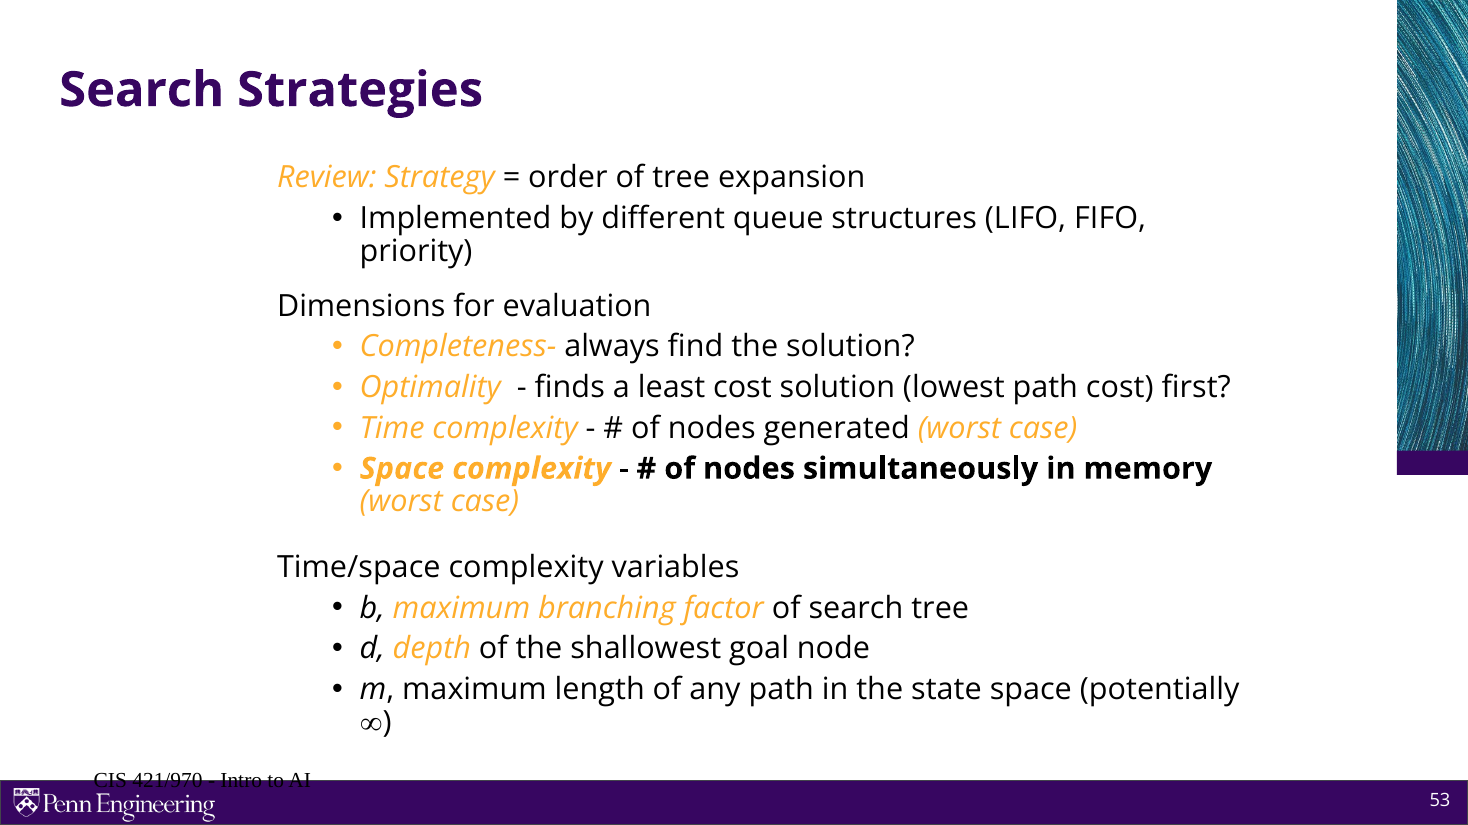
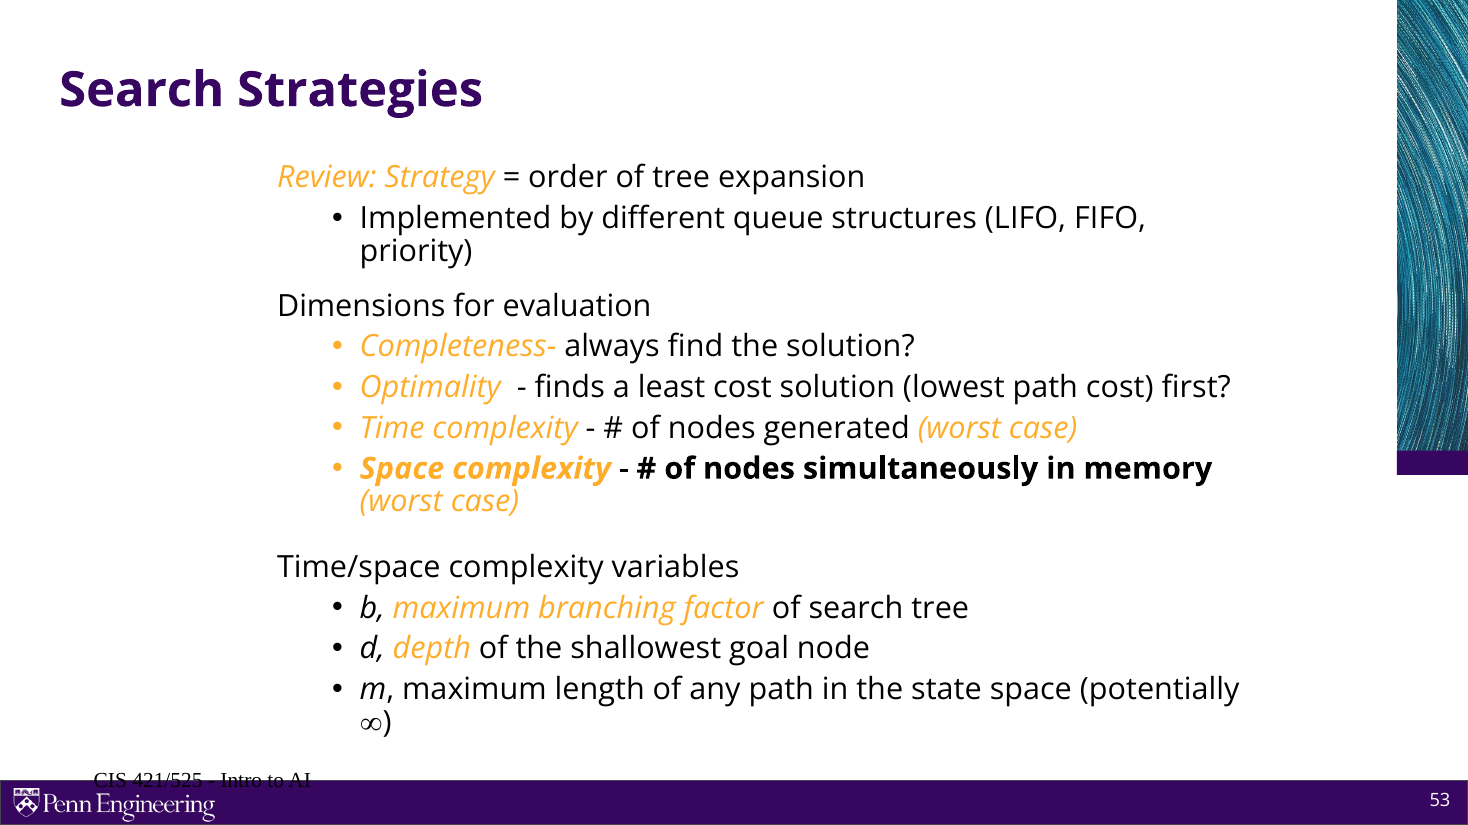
421/970: 421/970 -> 421/525
